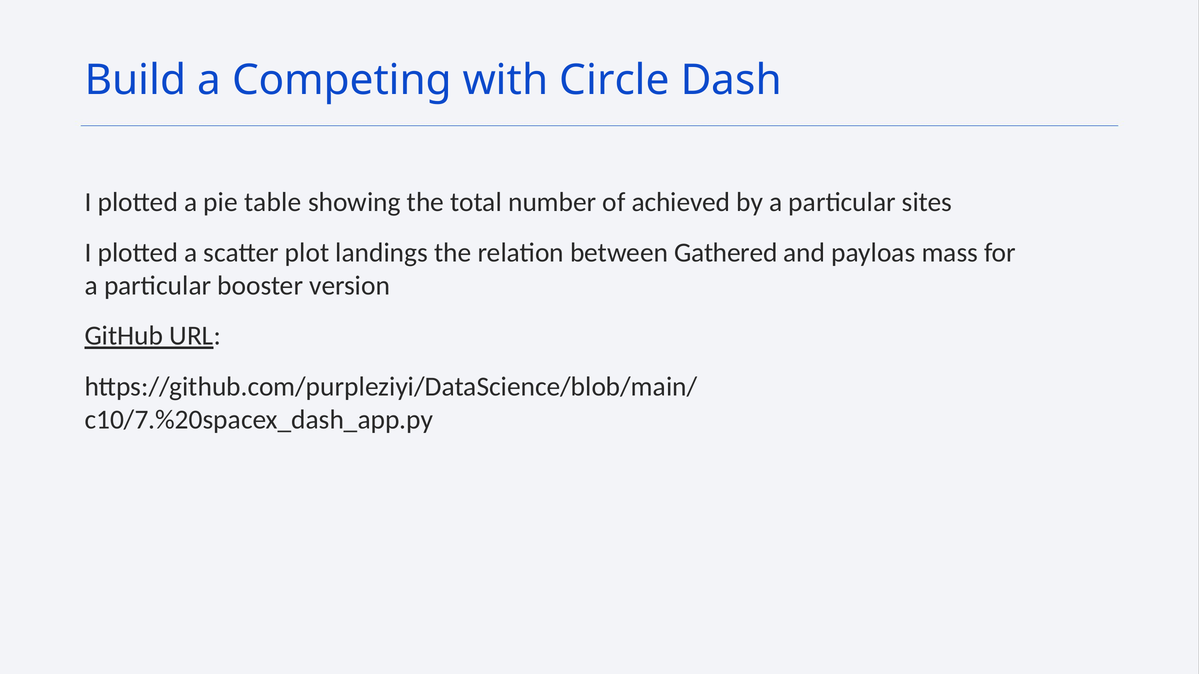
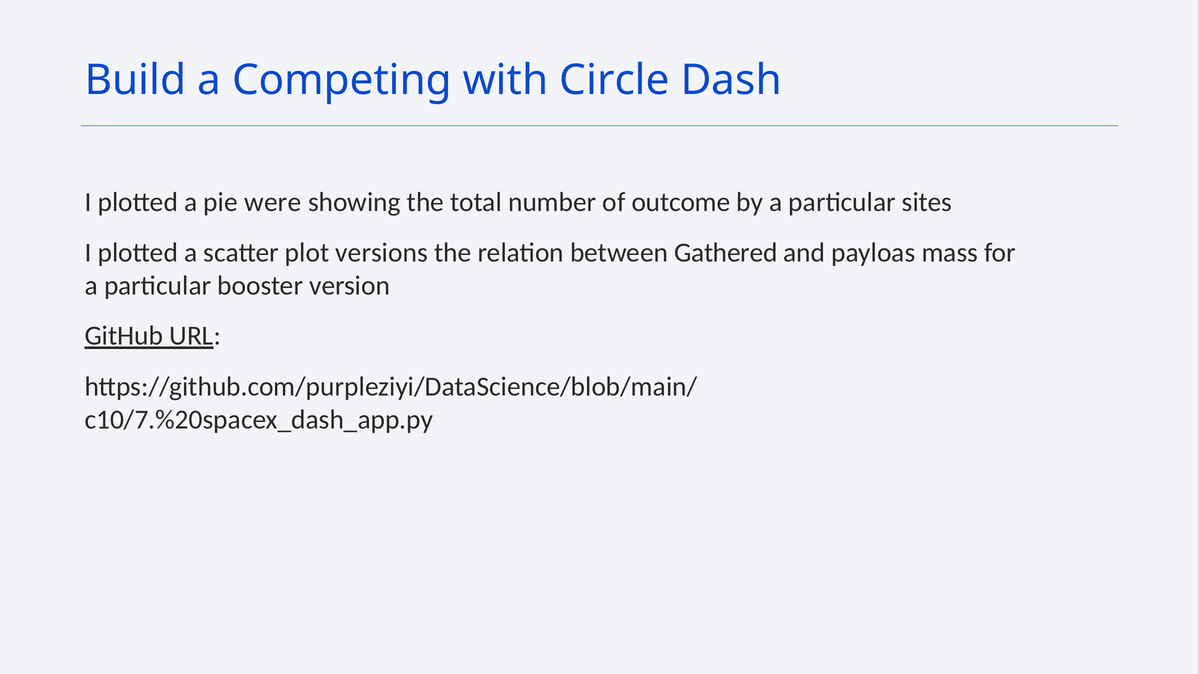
table: table -> were
achieved: achieved -> outcome
landings: landings -> versions
